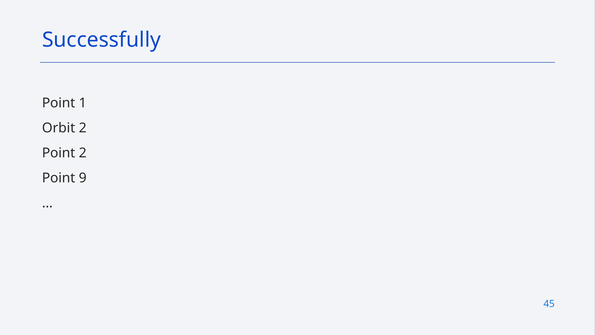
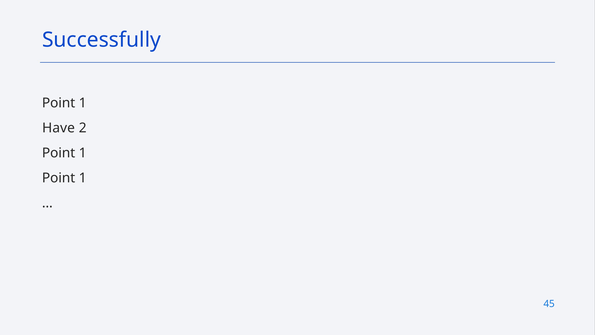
Orbit: Orbit -> Have
2 at (83, 153): 2 -> 1
9 at (83, 178): 9 -> 1
